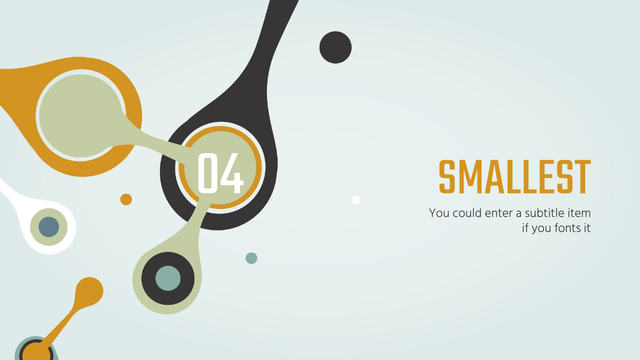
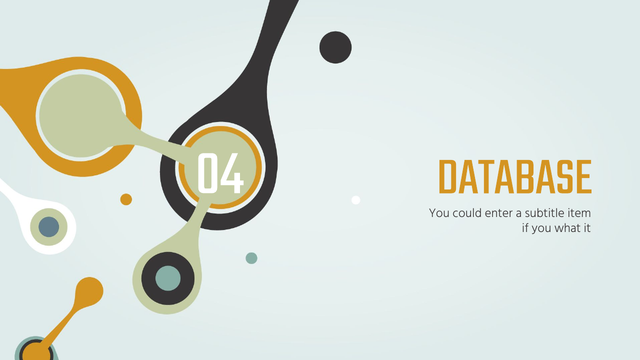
SMALLEST: SMALLEST -> DATABASE
fonts: fonts -> what
